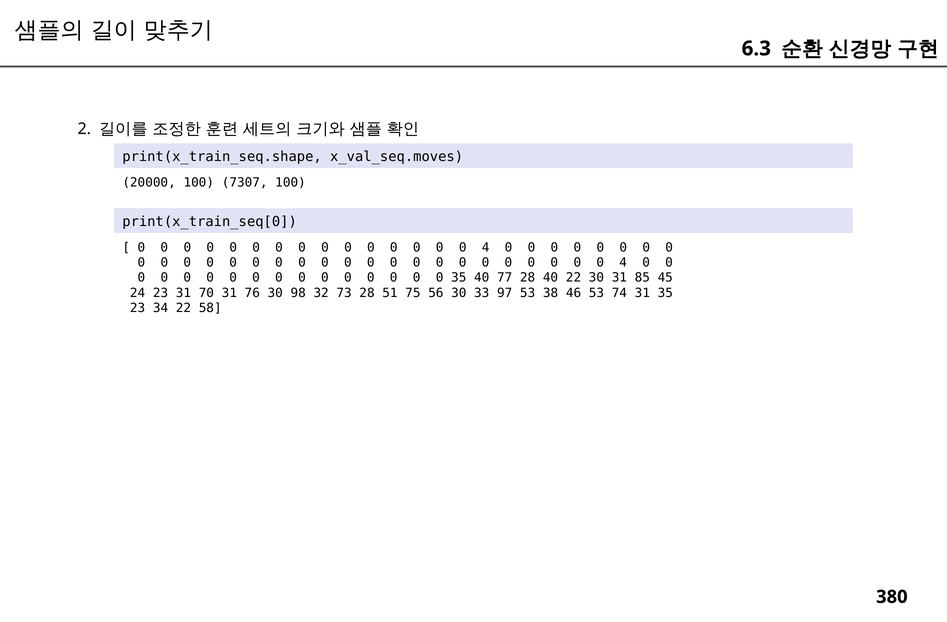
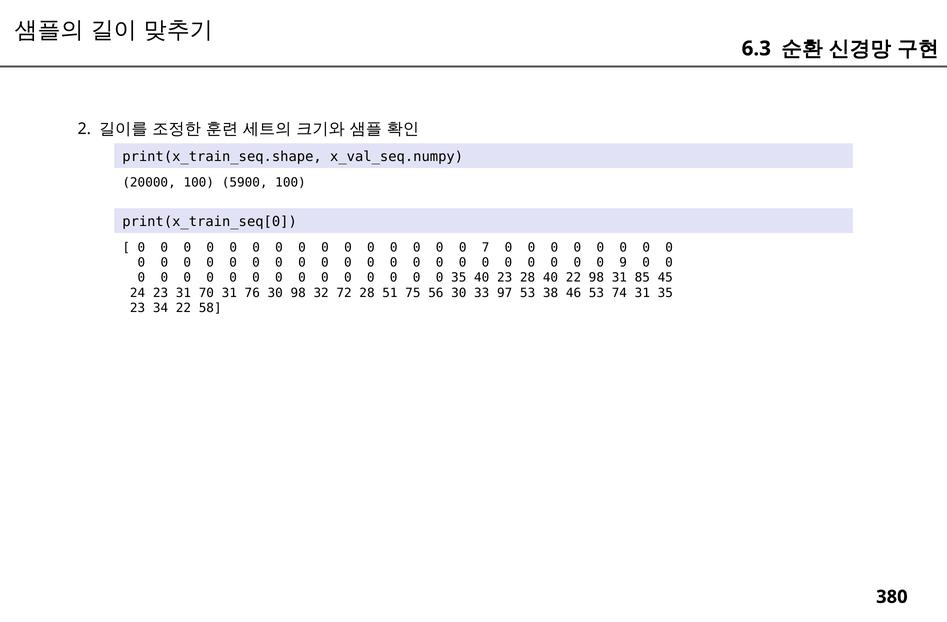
x_val_seq.moves: x_val_seq.moves -> x_val_seq.numpy
7307: 7307 -> 5900
4 at (486, 247): 4 -> 7
4 at (623, 263): 4 -> 9
40 77: 77 -> 23
22 30: 30 -> 98
73: 73 -> 72
